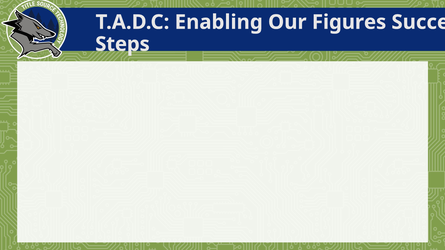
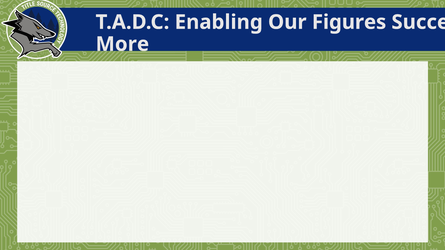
Steps: Steps -> More
